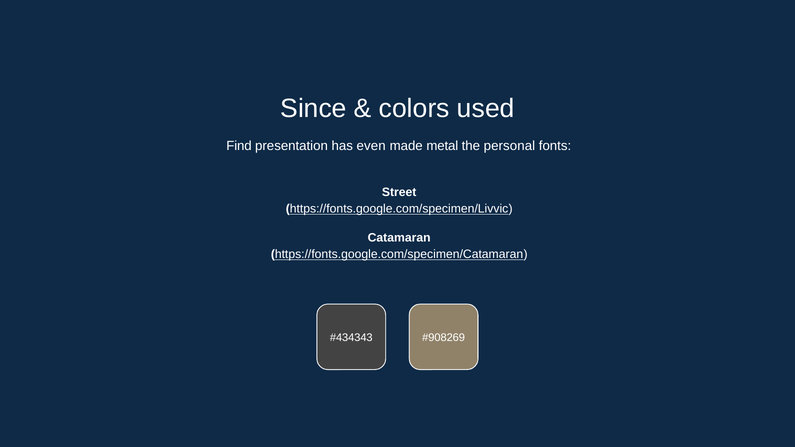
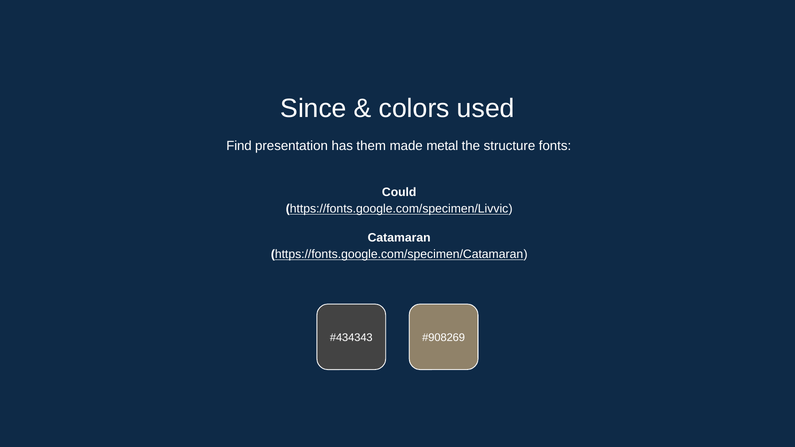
even: even -> them
personal: personal -> structure
Street: Street -> Could
